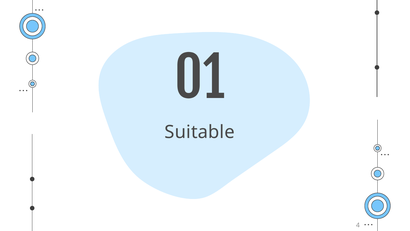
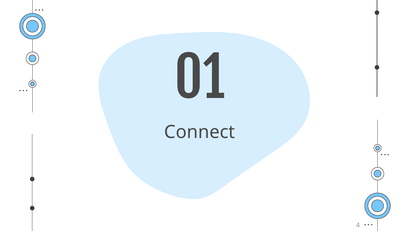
Suitable: Suitable -> Connect
